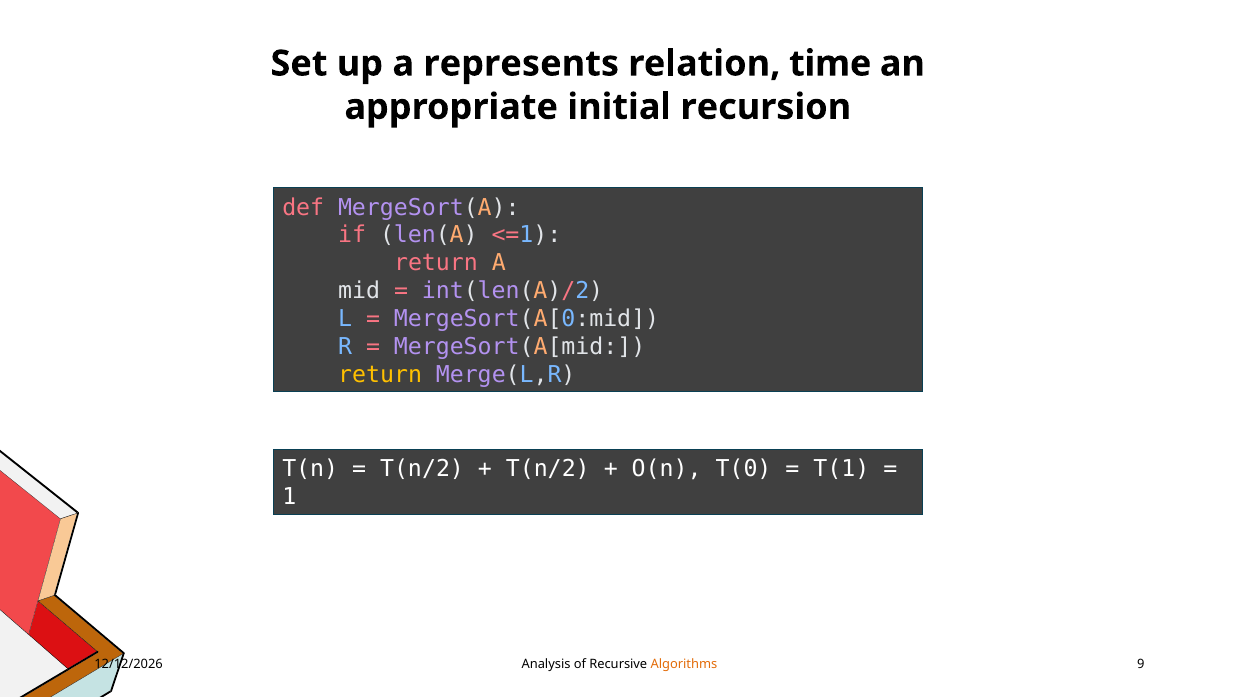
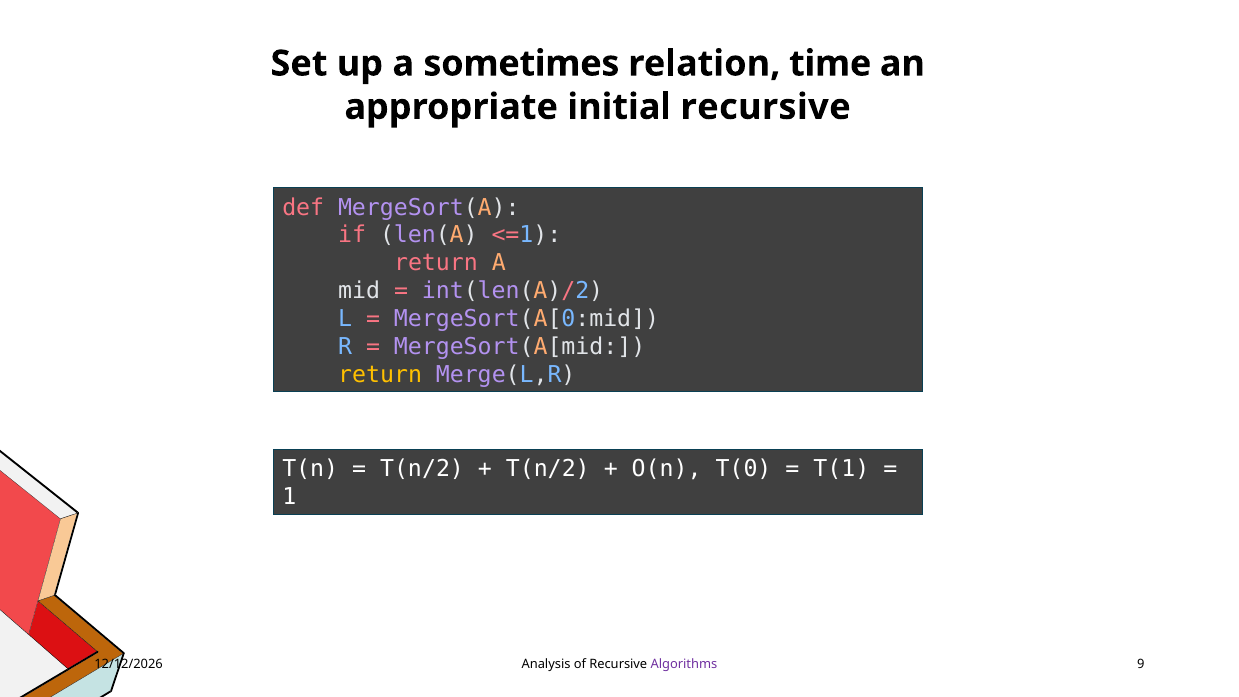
represents: represents -> sometimes
initial recursion: recursion -> recursive
Algorithms colour: orange -> purple
